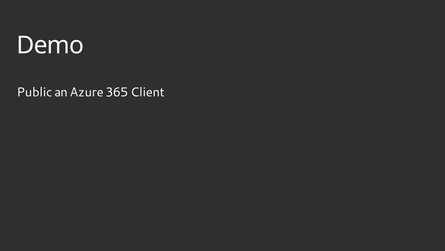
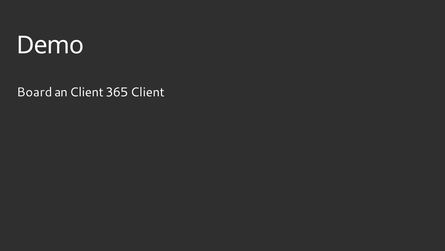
Public: Public -> Board
an Azure: Azure -> Client
